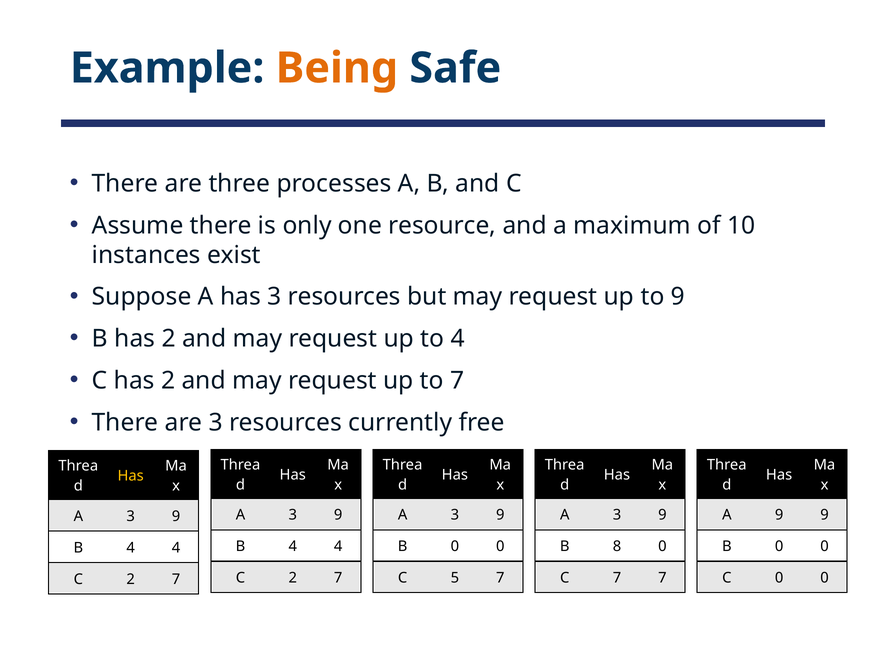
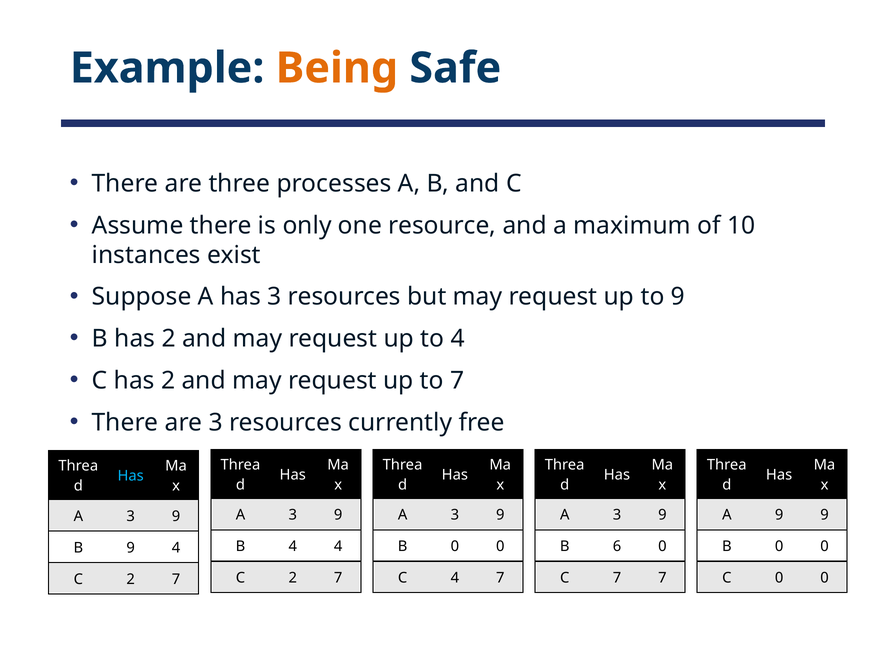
Has at (131, 476) colour: yellow -> light blue
8: 8 -> 6
4 at (131, 547): 4 -> 9
C 5: 5 -> 4
